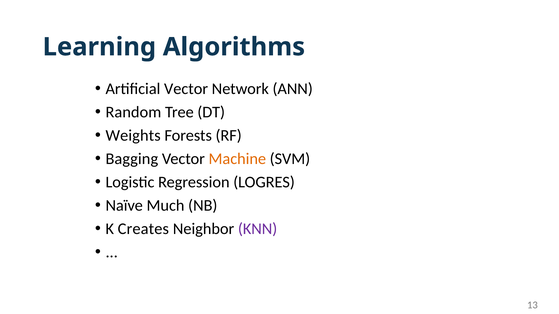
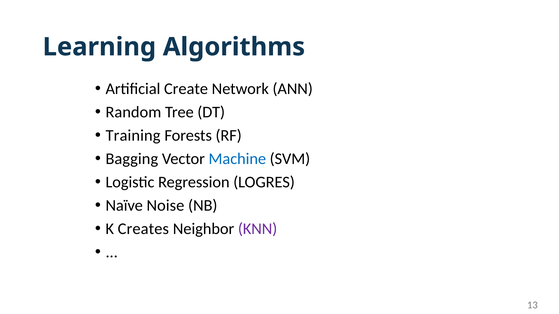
Artificial Vector: Vector -> Create
Weights: Weights -> Training
Machine colour: orange -> blue
Much: Much -> Noise
